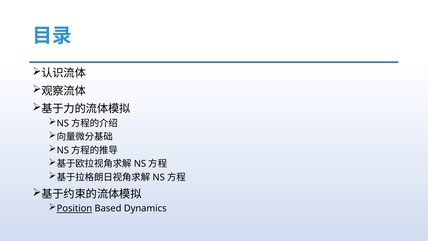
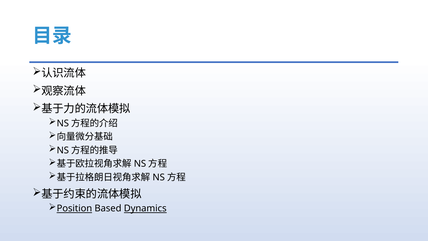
Dynamics underline: none -> present
